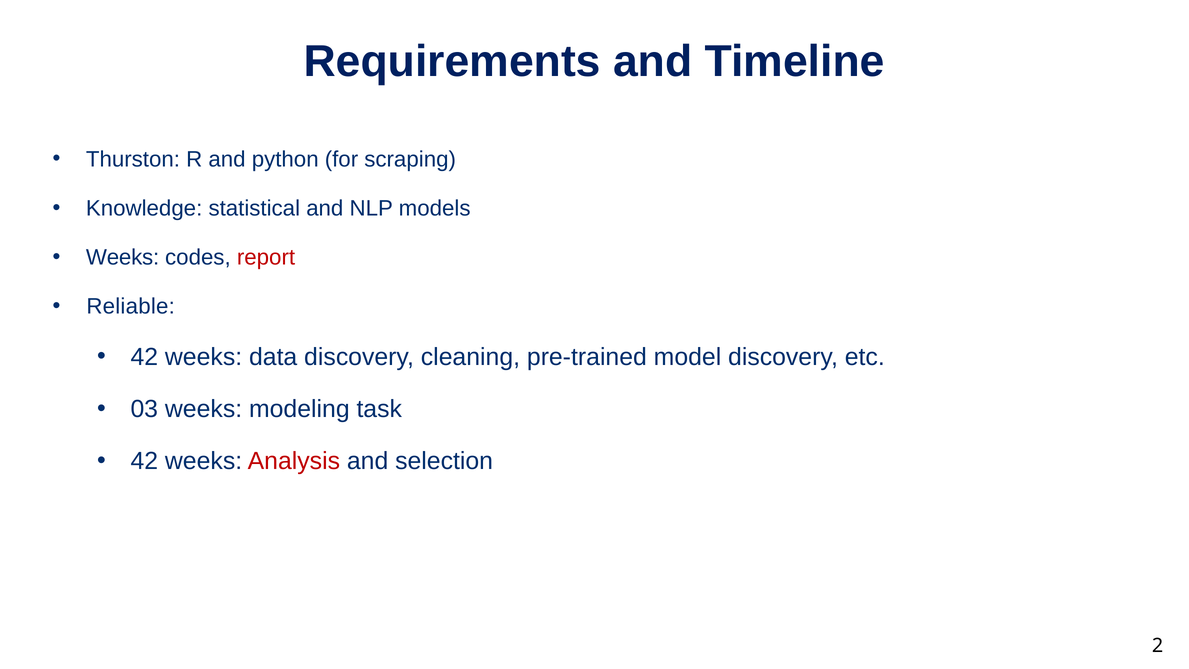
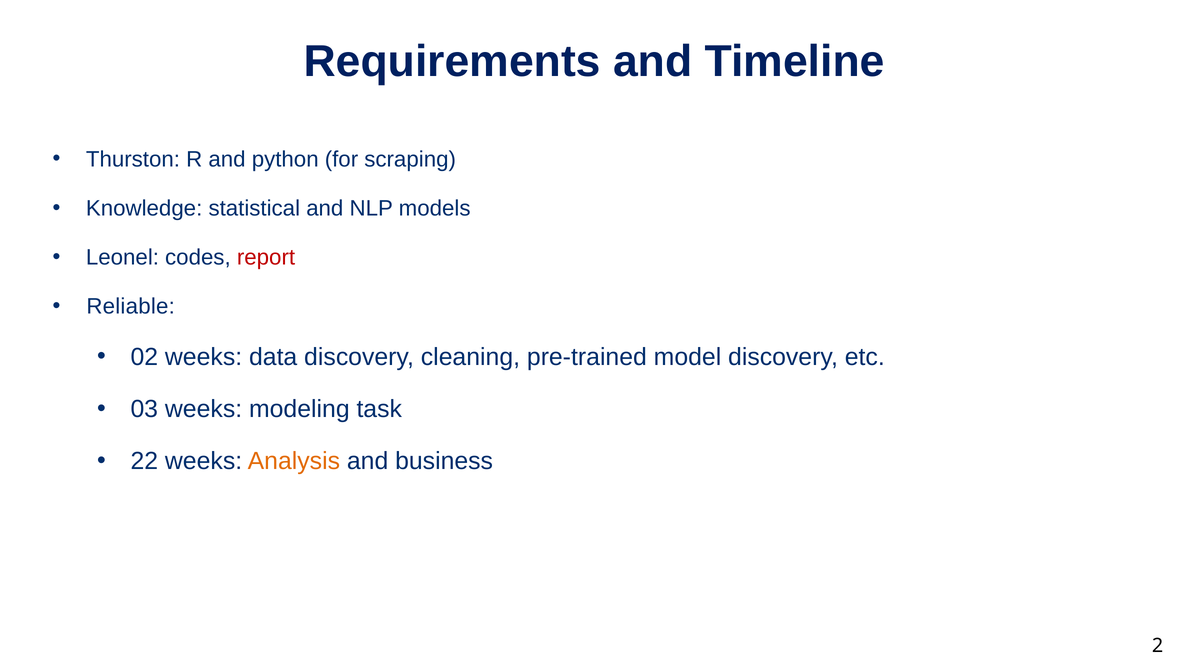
Weeks at (123, 257): Weeks -> Leonel
42 at (144, 357): 42 -> 02
42 at (144, 461): 42 -> 22
Analysis colour: red -> orange
selection: selection -> business
